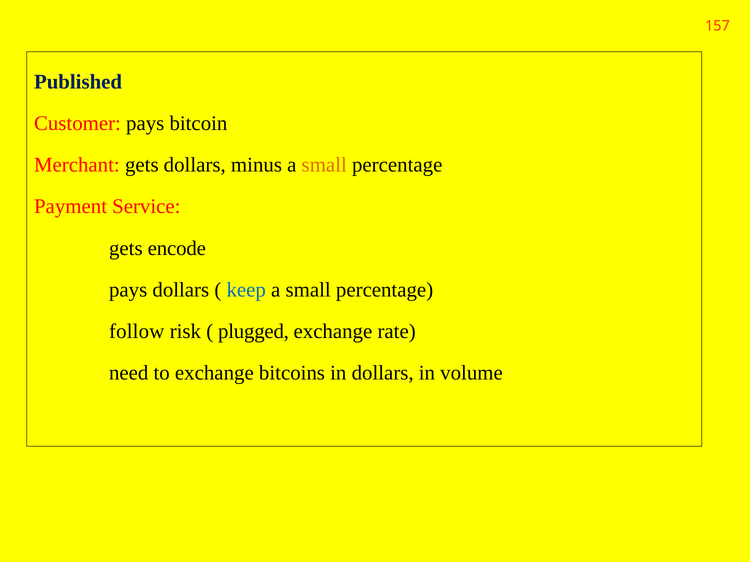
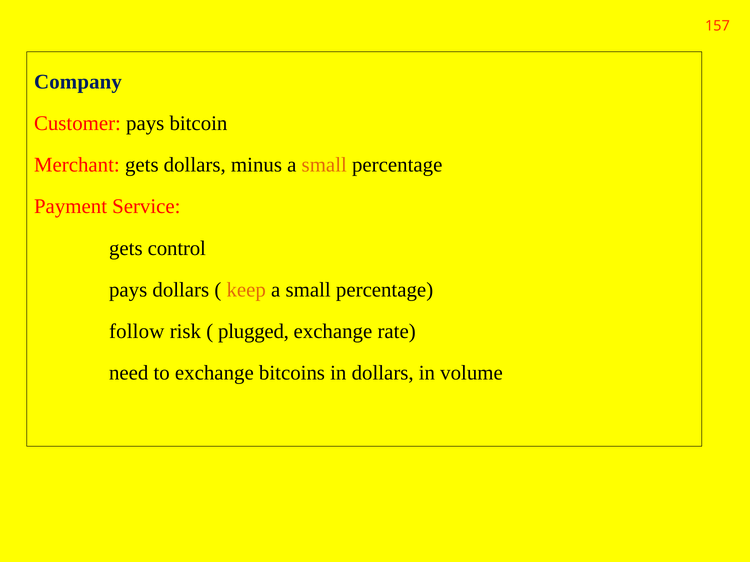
Published: Published -> Company
encode: encode -> control
keep colour: blue -> orange
